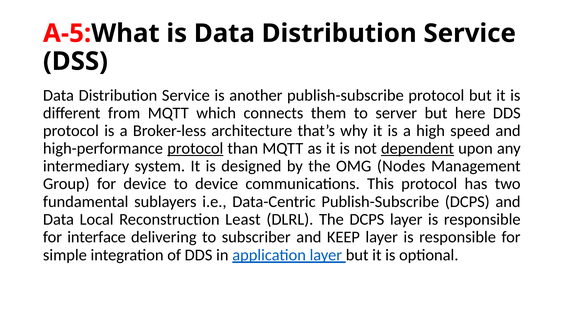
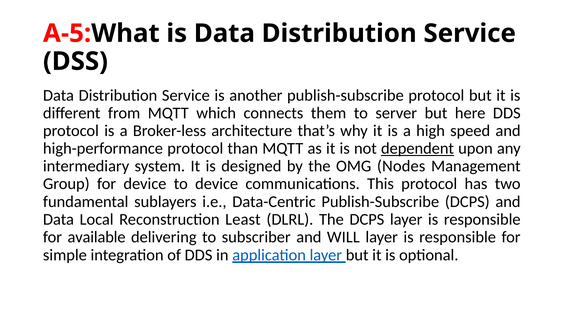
protocol at (195, 149) underline: present -> none
interface: interface -> available
KEEP: KEEP -> WILL
